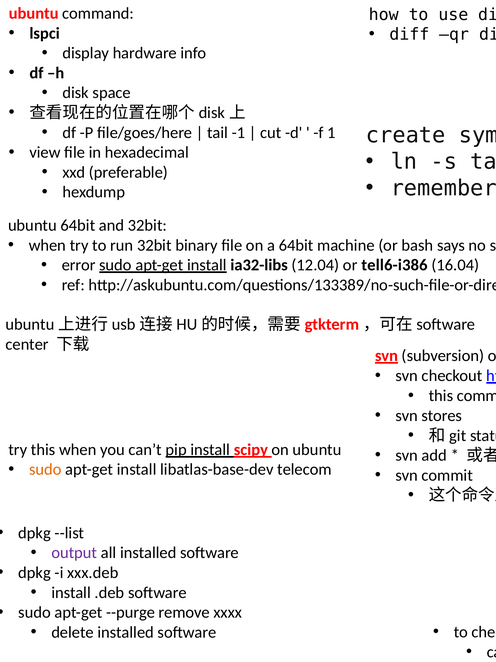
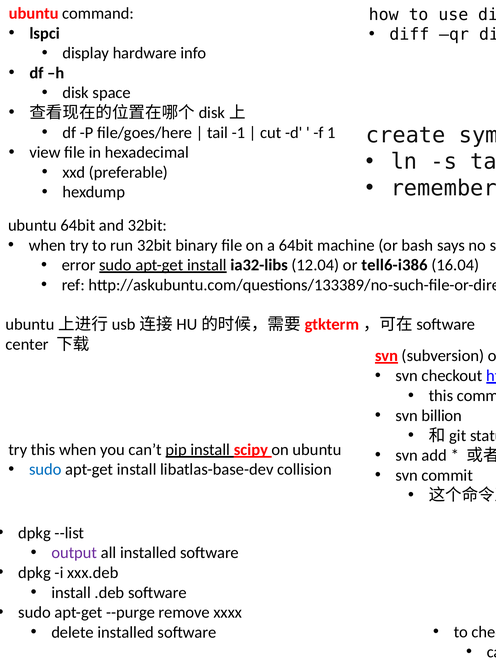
stores: stores -> billion
sudo at (45, 469) colour: orange -> blue
telecom: telecom -> collision
